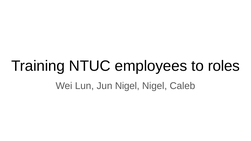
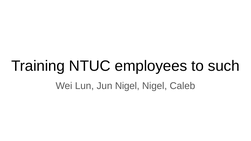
roles: roles -> such
